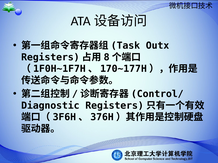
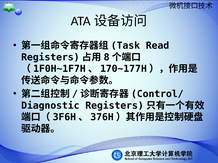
Outx: Outx -> Read
